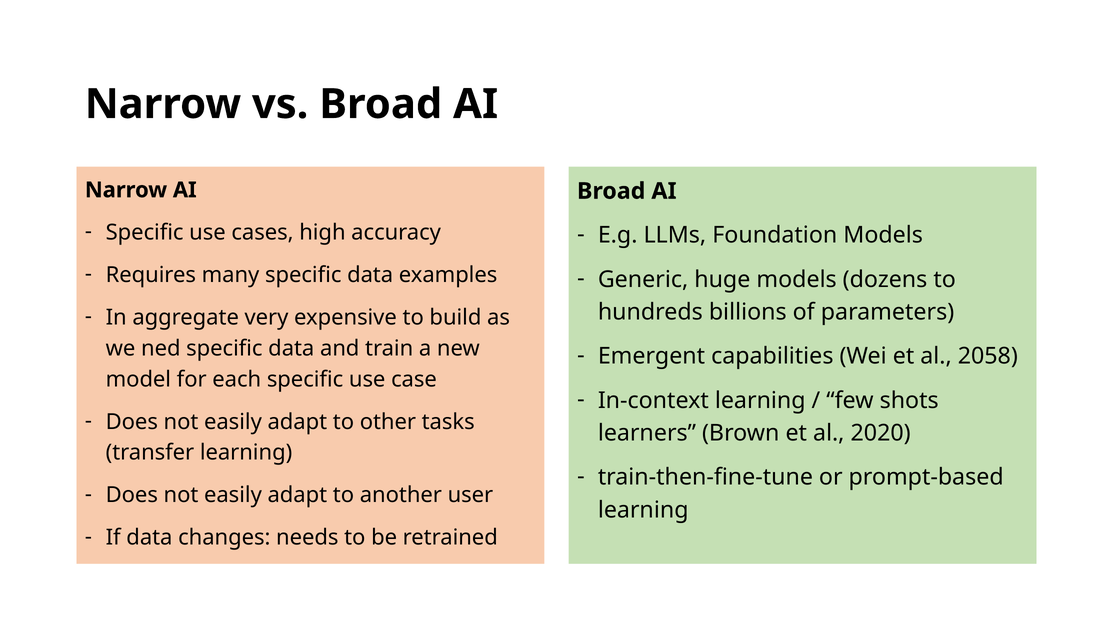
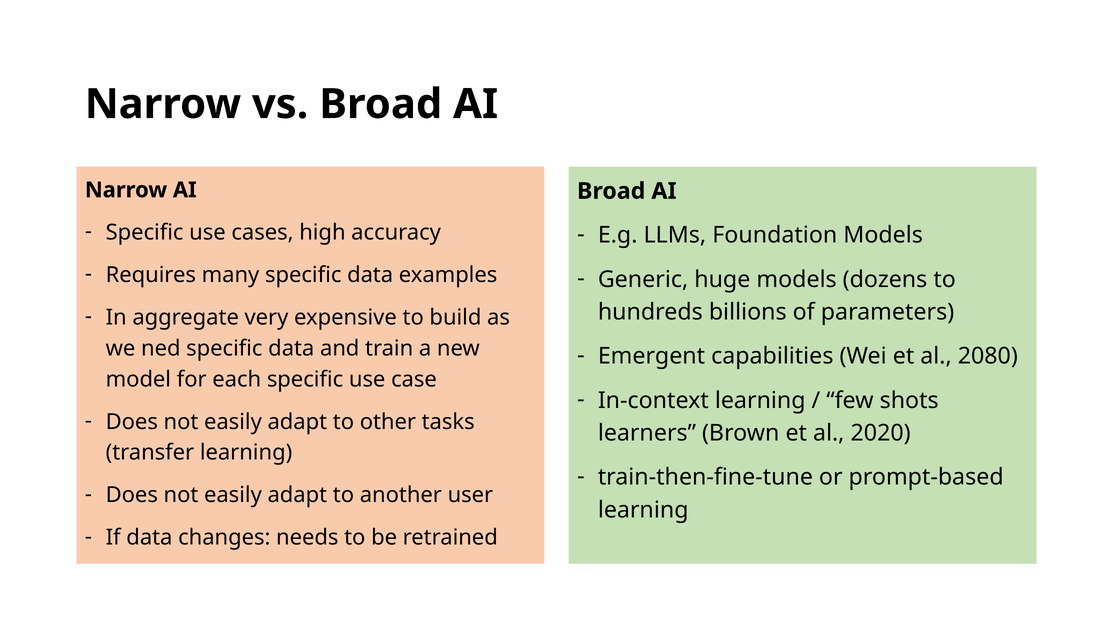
2058: 2058 -> 2080
